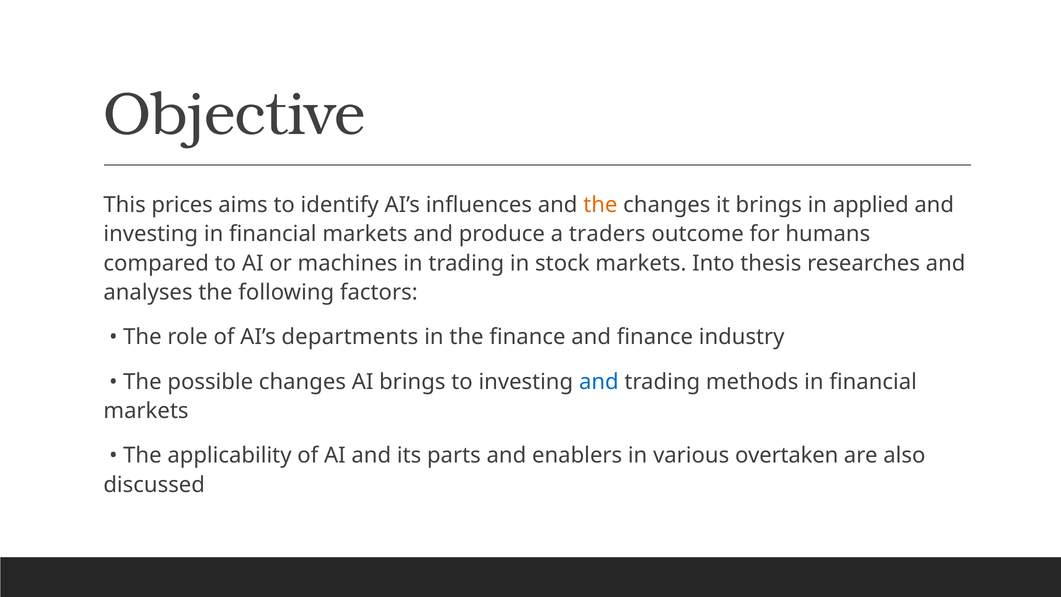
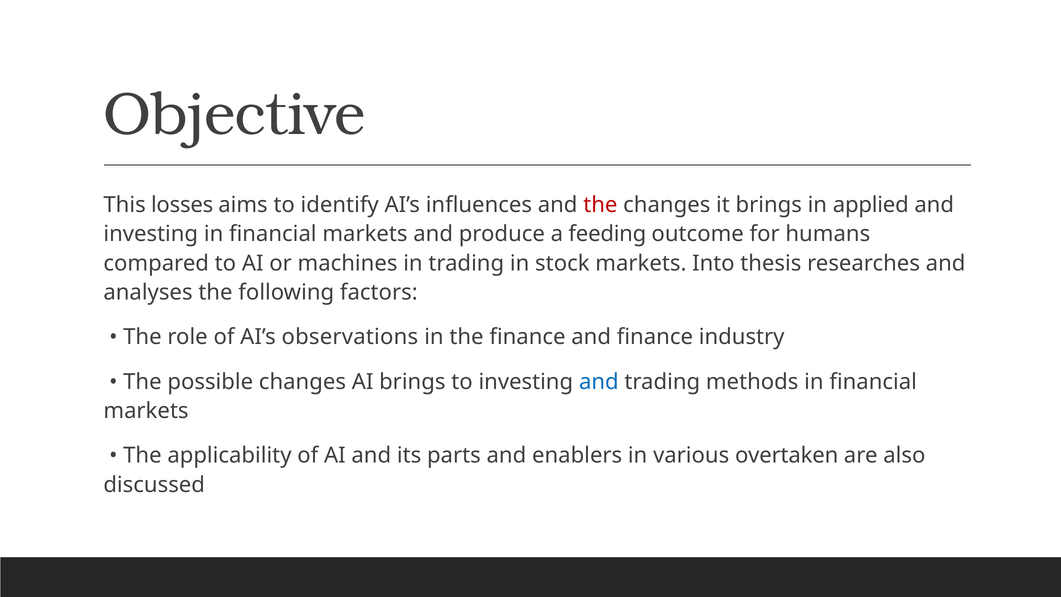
prices: prices -> losses
the at (600, 205) colour: orange -> red
traders: traders -> feeding
departments: departments -> observations
